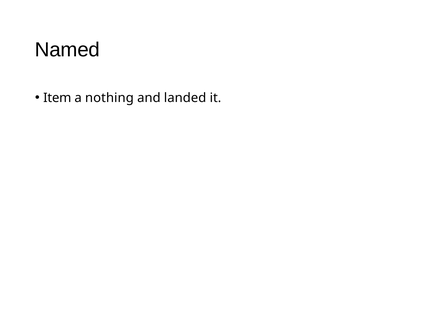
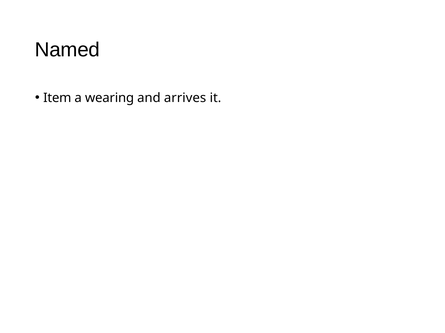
nothing: nothing -> wearing
landed: landed -> arrives
